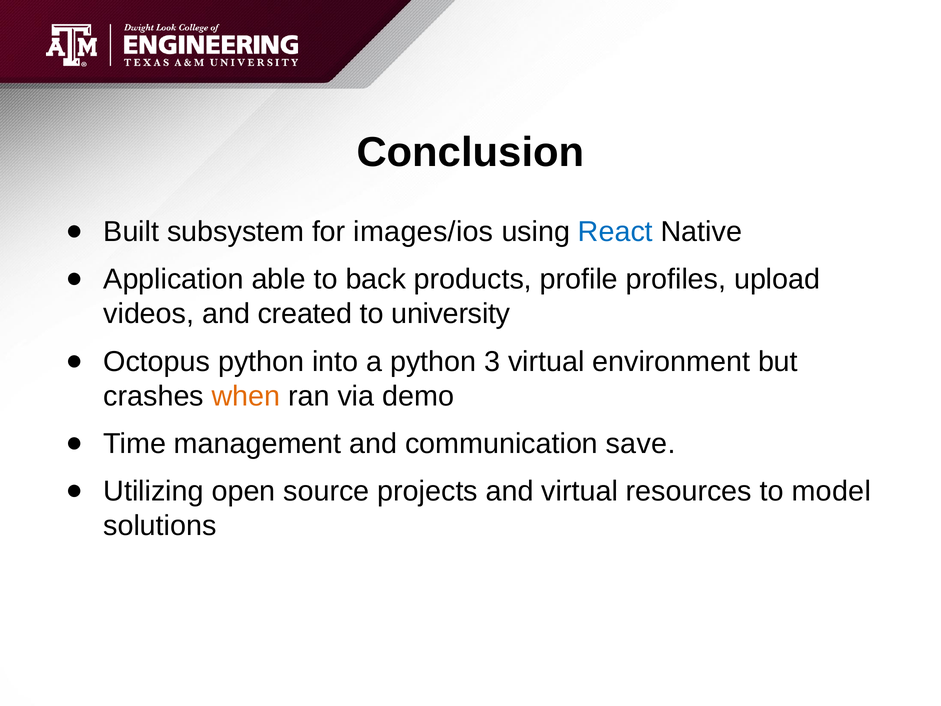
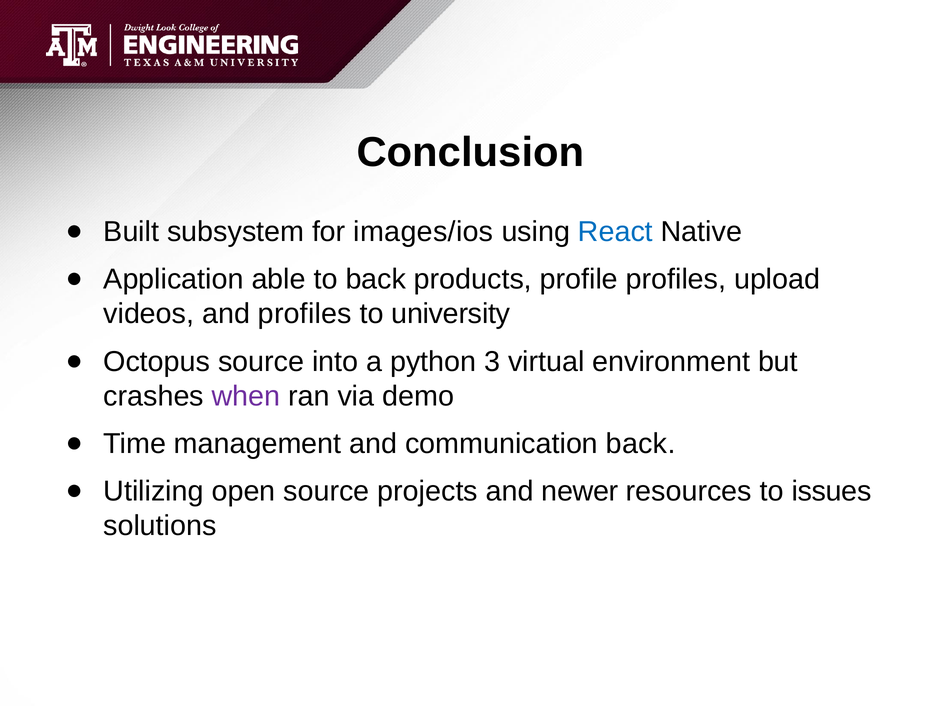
and created: created -> profiles
Octopus python: python -> source
when colour: orange -> purple
communication save: save -> back
and virtual: virtual -> newer
model: model -> issues
